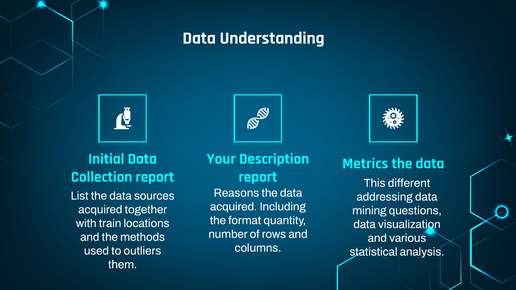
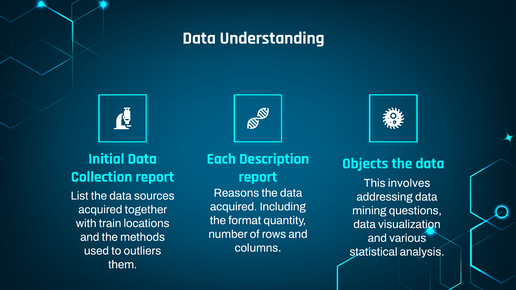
Your: Your -> Each
Metrics: Metrics -> Objects
different: different -> involves
